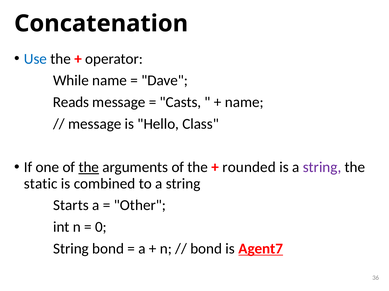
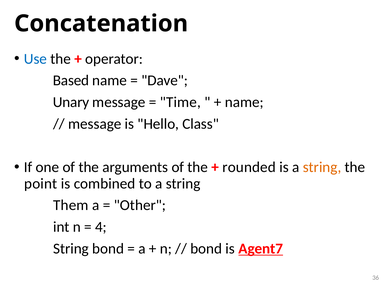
While: While -> Based
Reads: Reads -> Unary
Casts: Casts -> Time
the at (89, 168) underline: present -> none
string at (322, 168) colour: purple -> orange
static: static -> point
Starts: Starts -> Them
0: 0 -> 4
